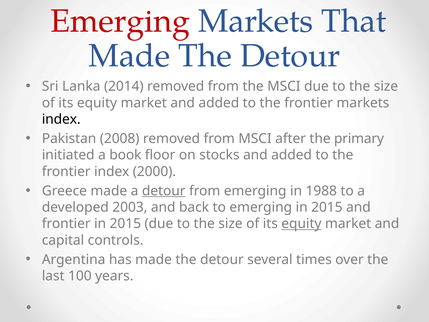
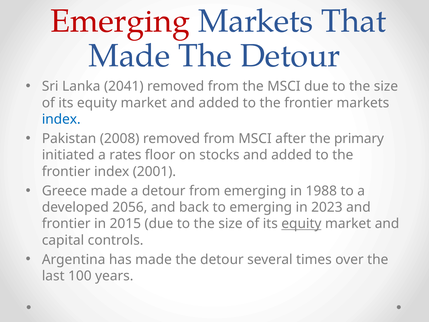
2014: 2014 -> 2041
index at (61, 119) colour: black -> blue
book: book -> rates
2000: 2000 -> 2001
detour at (164, 191) underline: present -> none
2003: 2003 -> 2056
emerging in 2015: 2015 -> 2023
